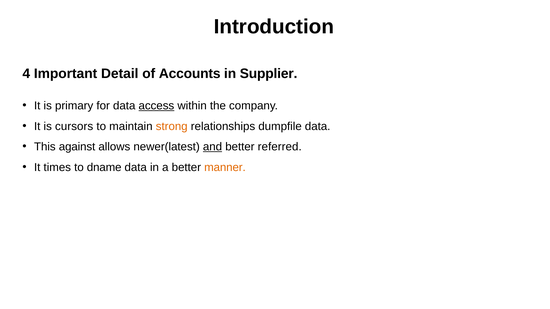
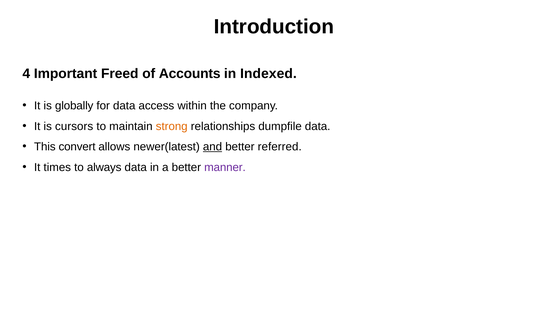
Detail: Detail -> Freed
Supplier: Supplier -> Indexed
primary: primary -> globally
access underline: present -> none
against: against -> convert
dname: dname -> always
manner colour: orange -> purple
